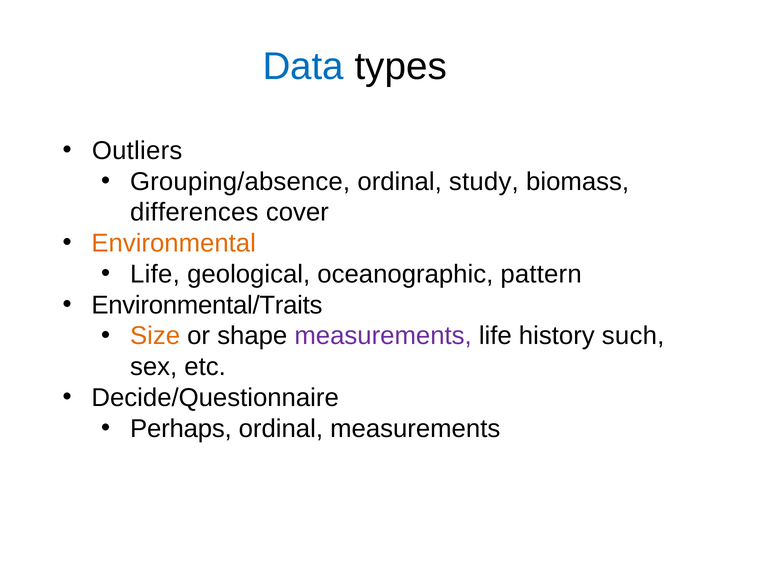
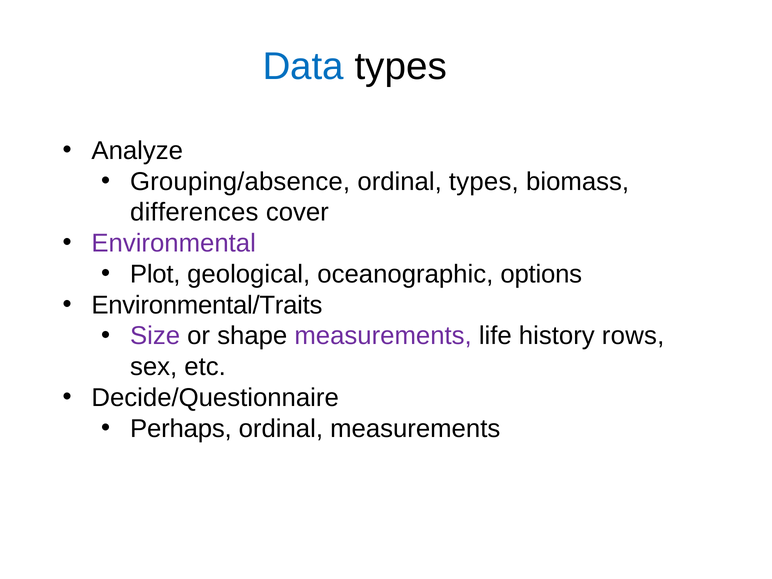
Outliers: Outliers -> Analyze
ordinal study: study -> types
Environmental colour: orange -> purple
Life at (155, 274): Life -> Plot
pattern: pattern -> options
Size colour: orange -> purple
such: such -> rows
